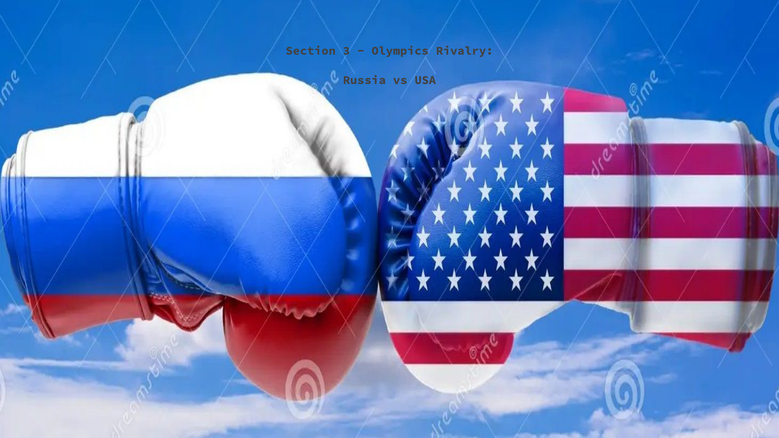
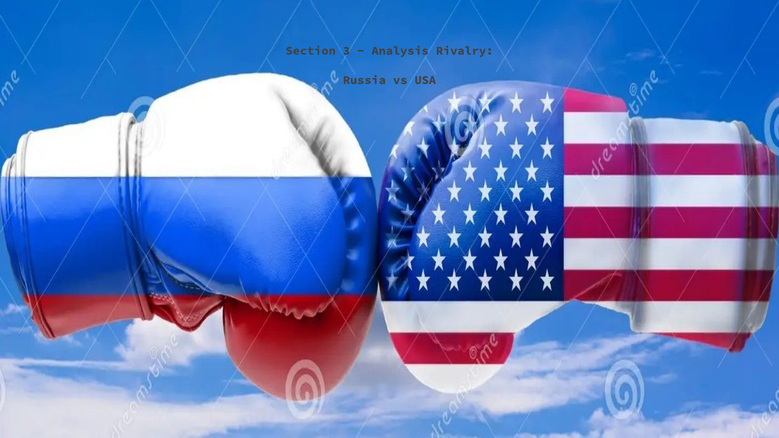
Olympics: Olympics -> Analysis
